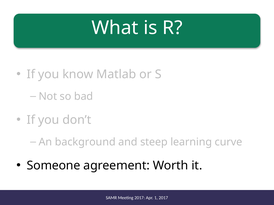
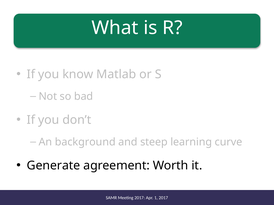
Someone: Someone -> Generate
